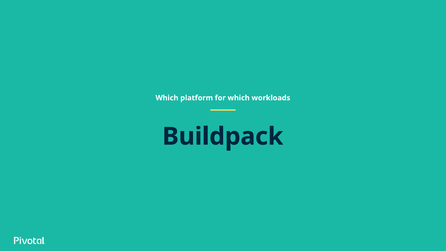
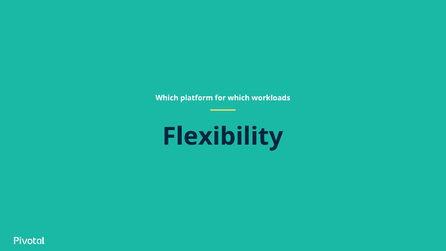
Buildpack: Buildpack -> Flexibility
